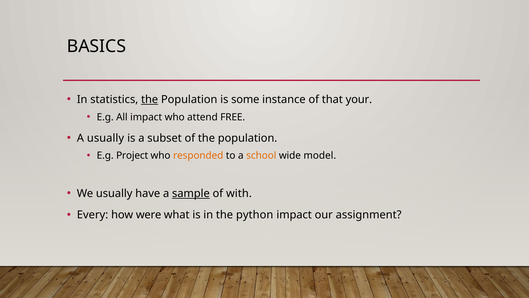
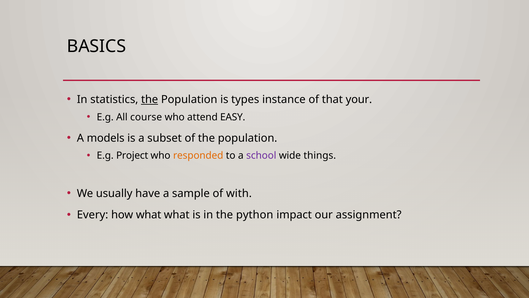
some: some -> types
All impact: impact -> course
FREE: FREE -> EASY
A usually: usually -> models
school colour: orange -> purple
model: model -> things
sample underline: present -> none
how were: were -> what
